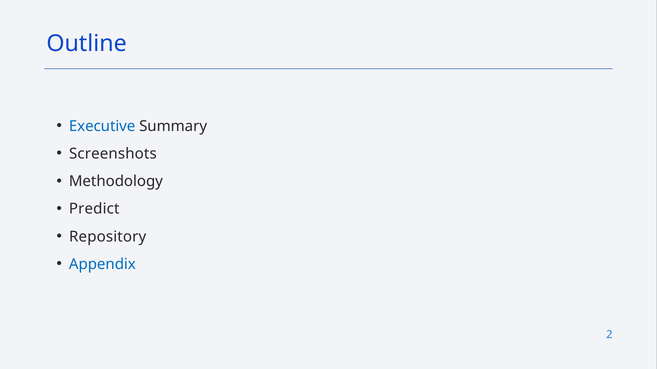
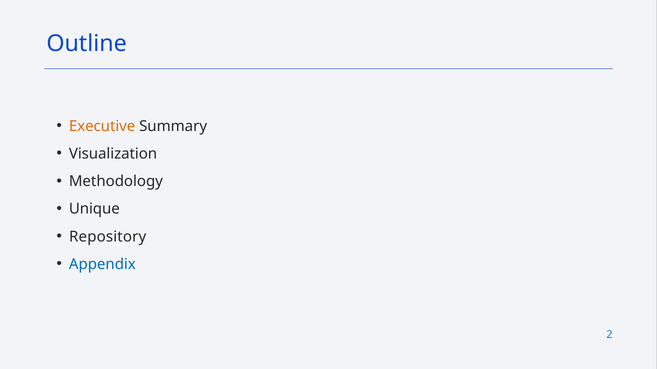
Executive colour: blue -> orange
Screenshots: Screenshots -> Visualization
Predict: Predict -> Unique
